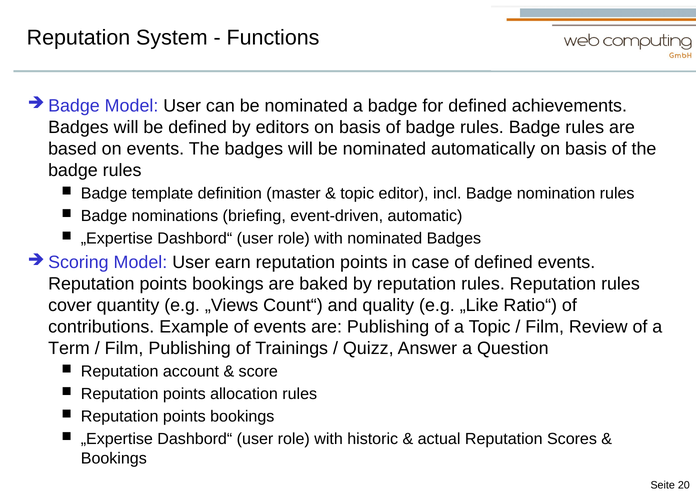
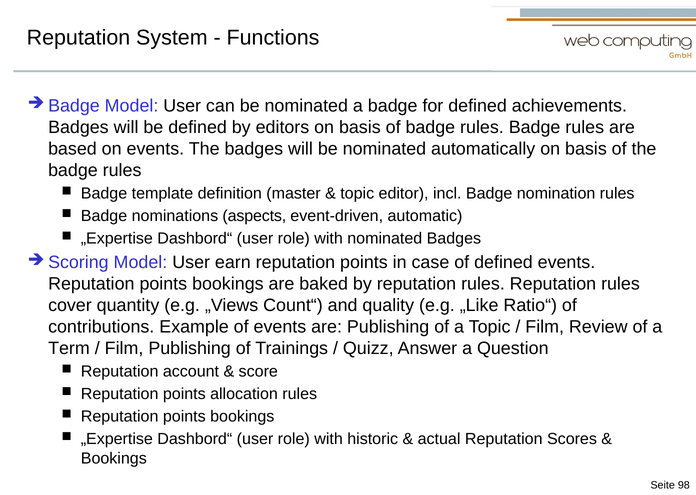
briefing: briefing -> aspects
20: 20 -> 98
